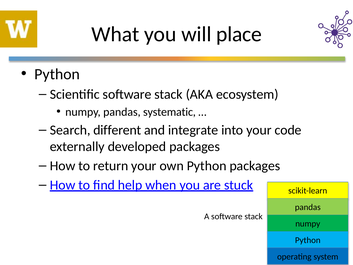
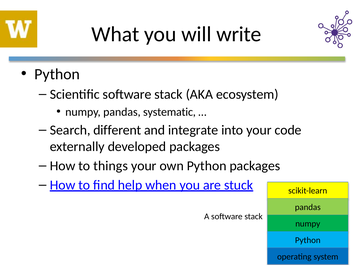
place: place -> write
return: return -> things
